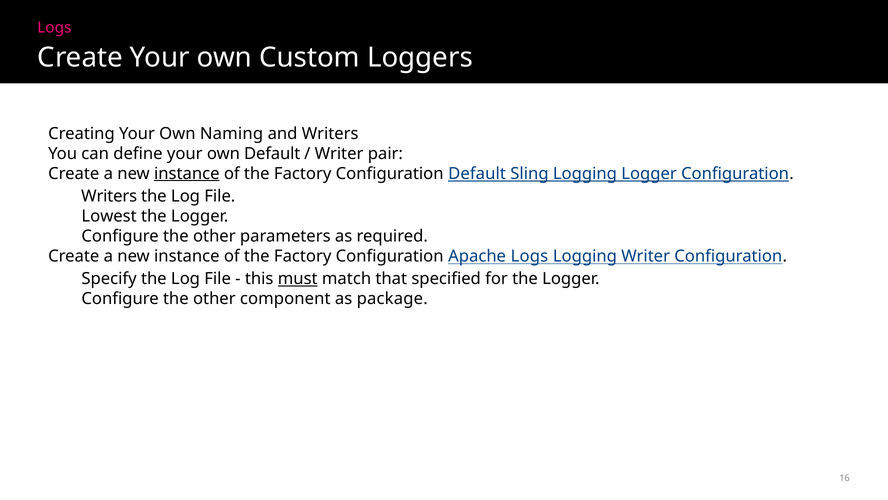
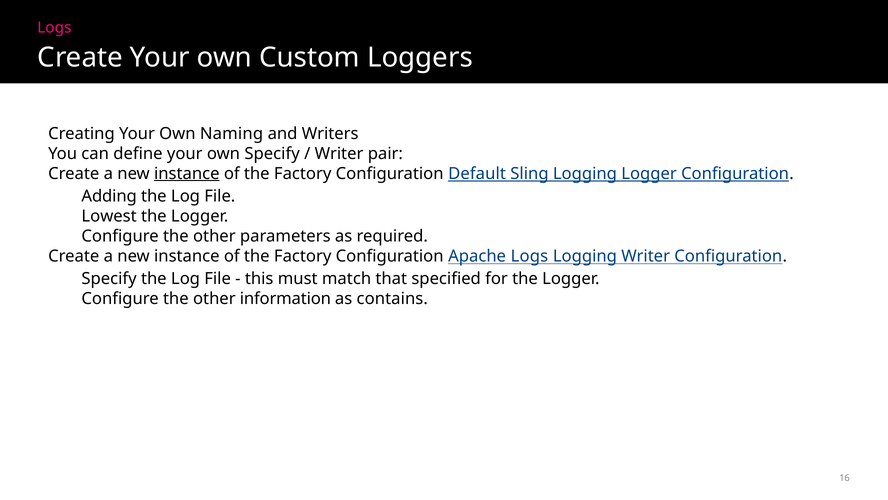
own Default: Default -> Specify
Writers at (109, 196): Writers -> Adding
must underline: present -> none
component: component -> information
package: package -> contains
